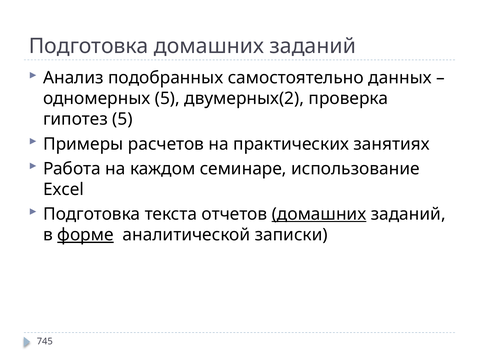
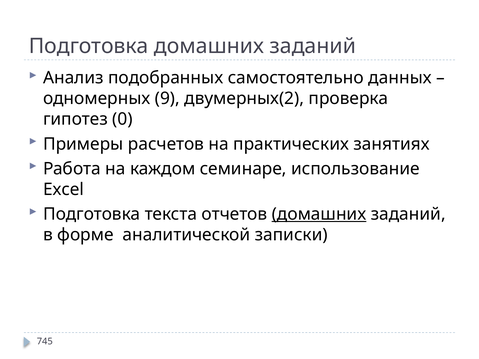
одномерных 5: 5 -> 9
гипотез 5: 5 -> 0
форме underline: present -> none
